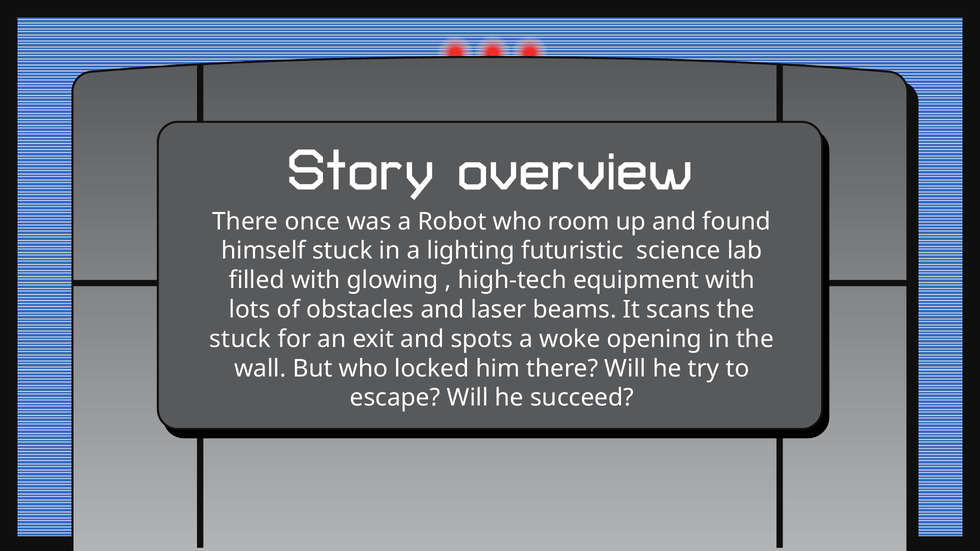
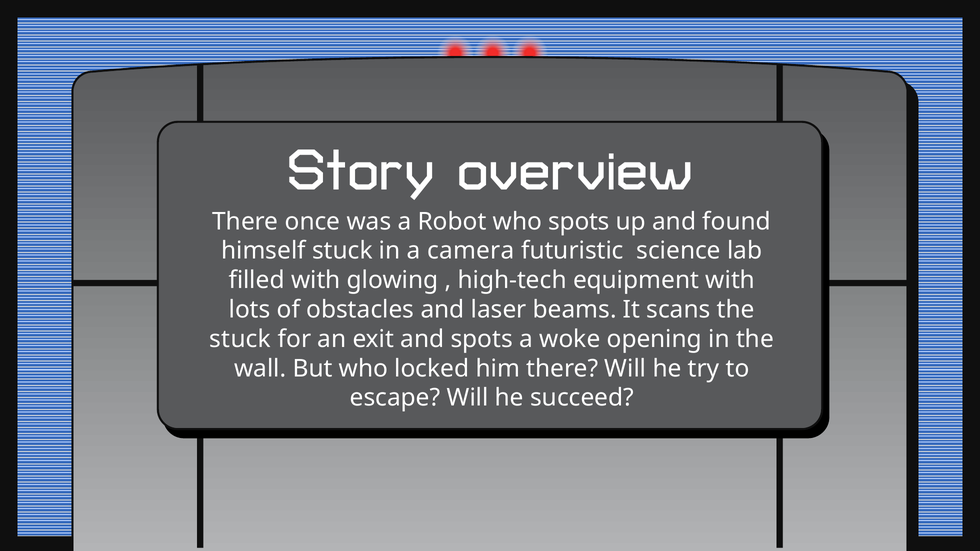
who room: room -> spots
lighting: lighting -> camera
